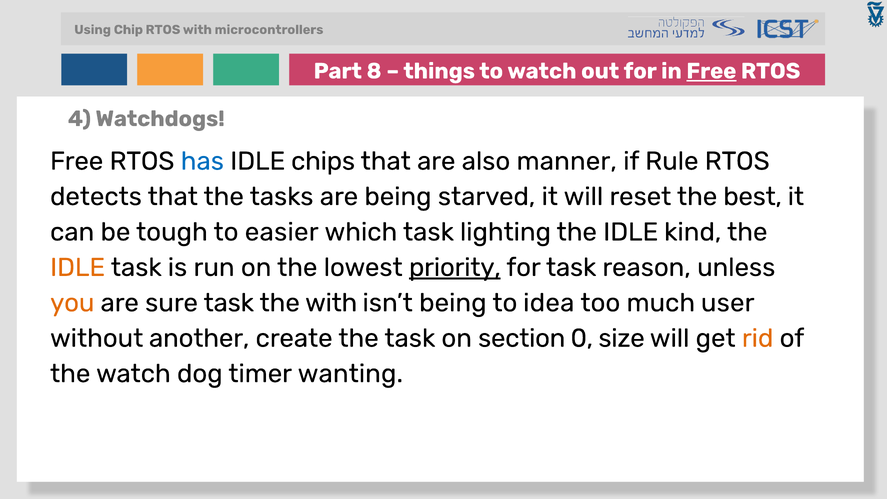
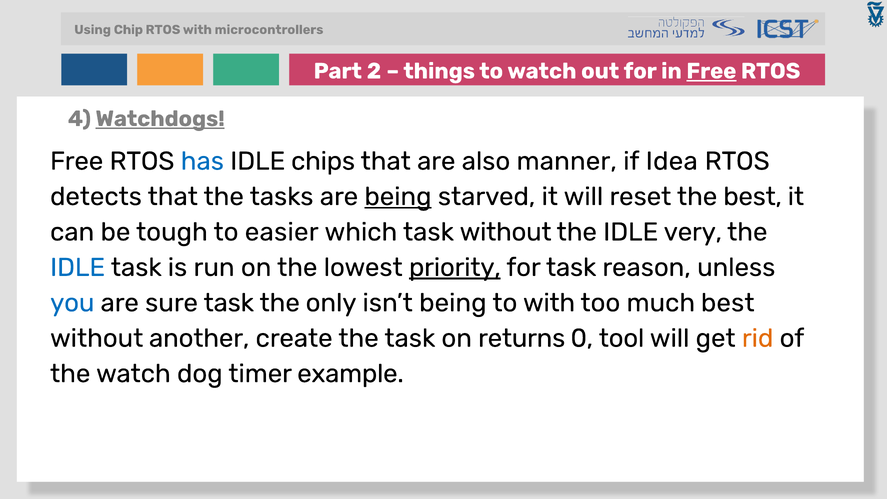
8: 8 -> 2
Watchdogs underline: none -> present
Rule: Rule -> Idea
being at (398, 197) underline: none -> present
task lighting: lighting -> without
kind: kind -> very
IDLE at (78, 267) colour: orange -> blue
you colour: orange -> blue
the with: with -> only
to idea: idea -> with
much user: user -> best
section: section -> returns
size: size -> tool
wanting: wanting -> example
